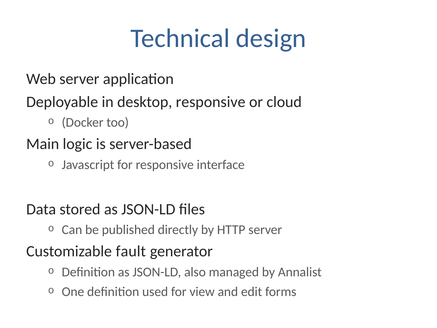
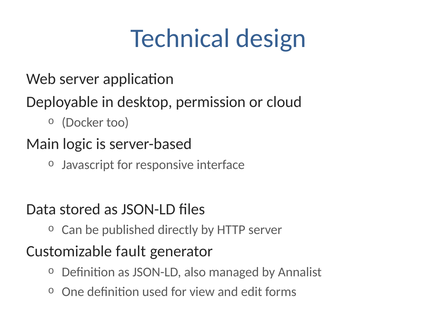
desktop responsive: responsive -> permission
